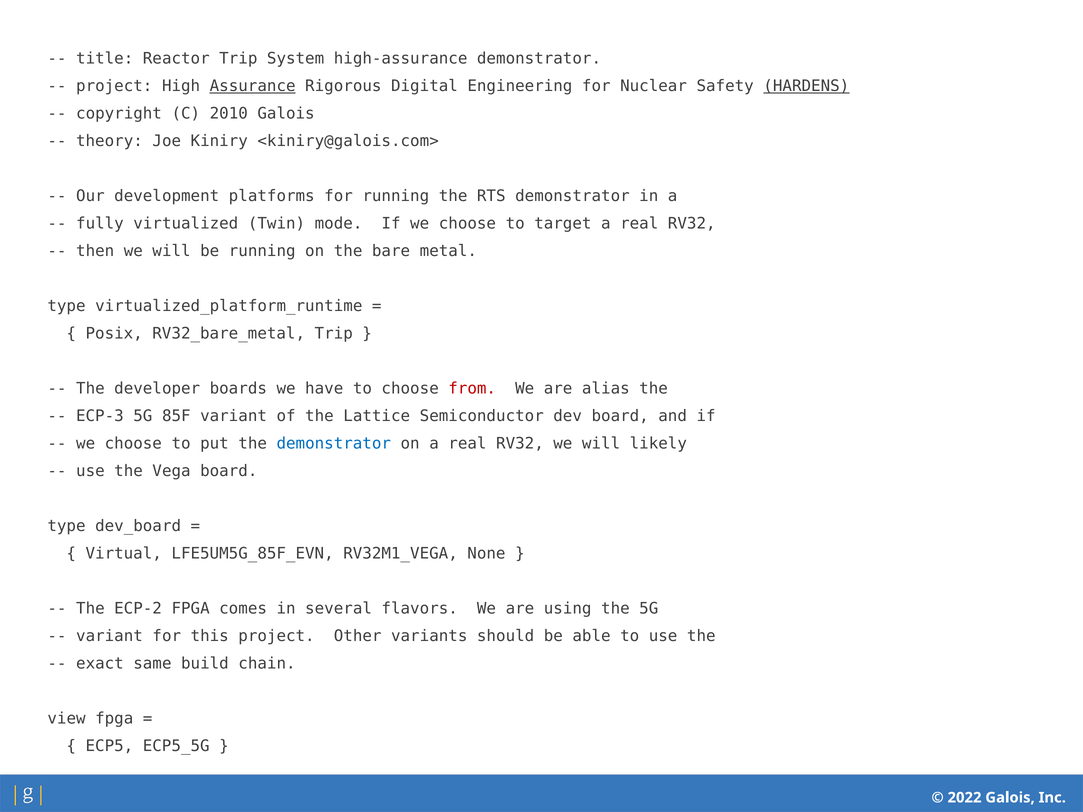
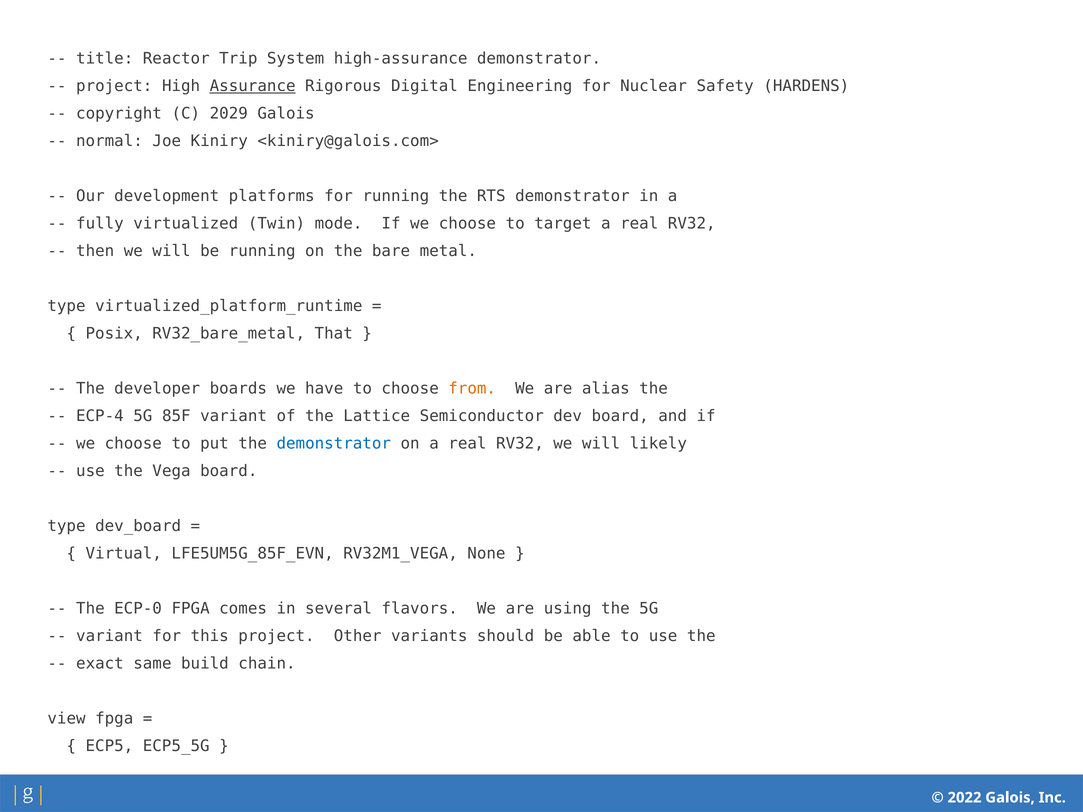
HARDENS underline: present -> none
2010: 2010 -> 2029
theory: theory -> normal
RV32_bare_metal Trip: Trip -> That
from colour: red -> orange
ECP-3: ECP-3 -> ECP-4
ECP-2: ECP-2 -> ECP-0
